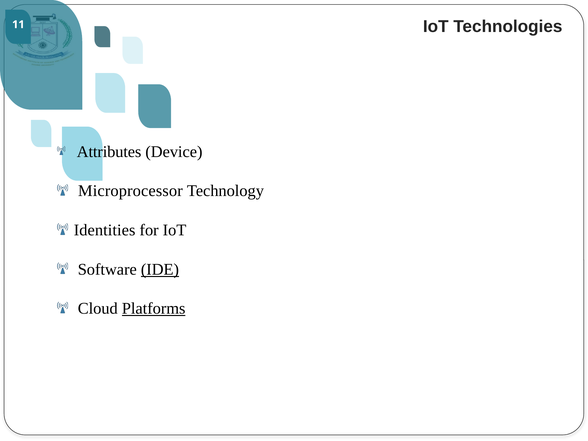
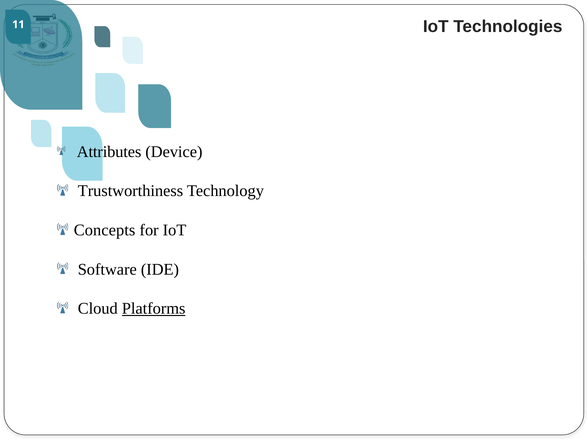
Microprocessor: Microprocessor -> Trustworthiness
Identities: Identities -> Concepts
IDE underline: present -> none
